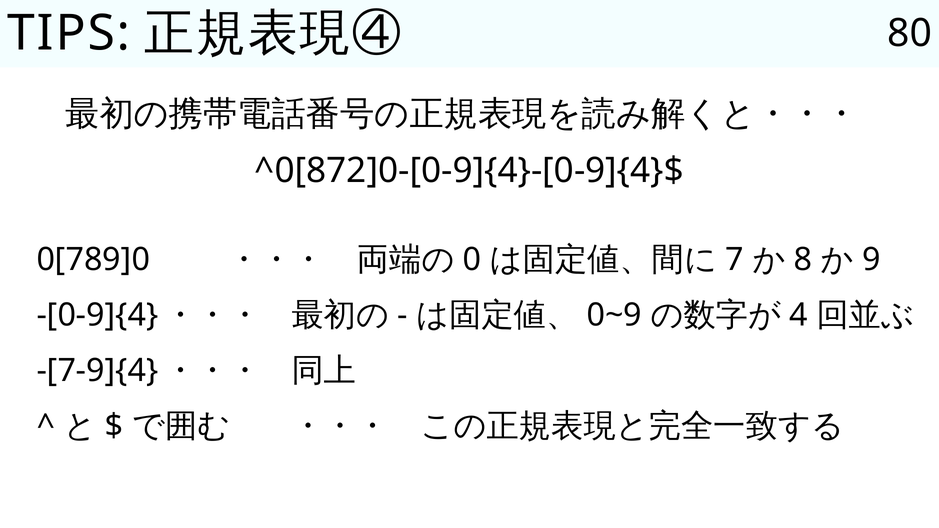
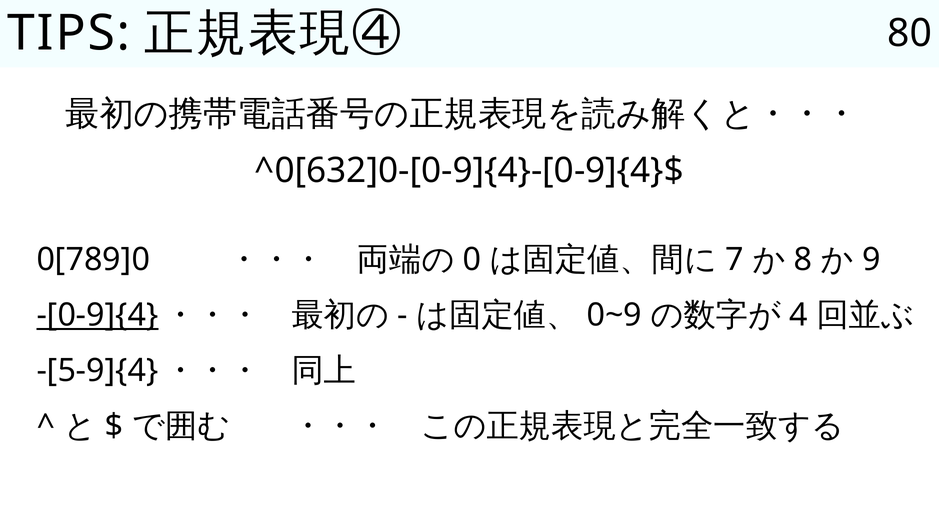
^0[872]0-[0-9]{4}-[0-9]{4}$: ^0[872]0-[0-9]{4}-[0-9]{4}$ -> ^0[632]0-[0-9]{4}-[0-9]{4}$
-[0-9]{4 underline: none -> present
-[7-9]{4: -[7-9]{4 -> -[5-9]{4
